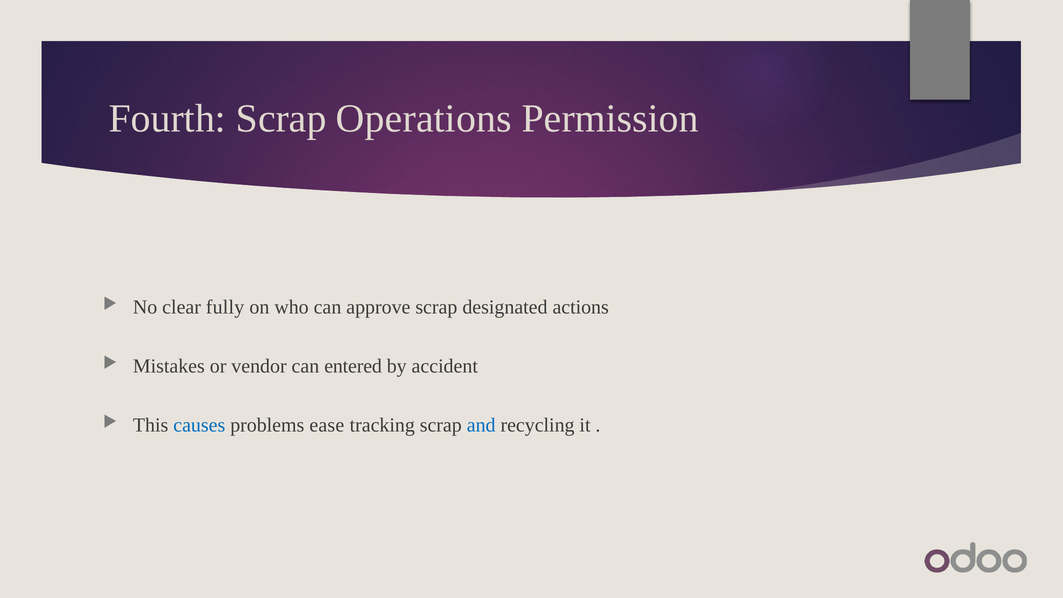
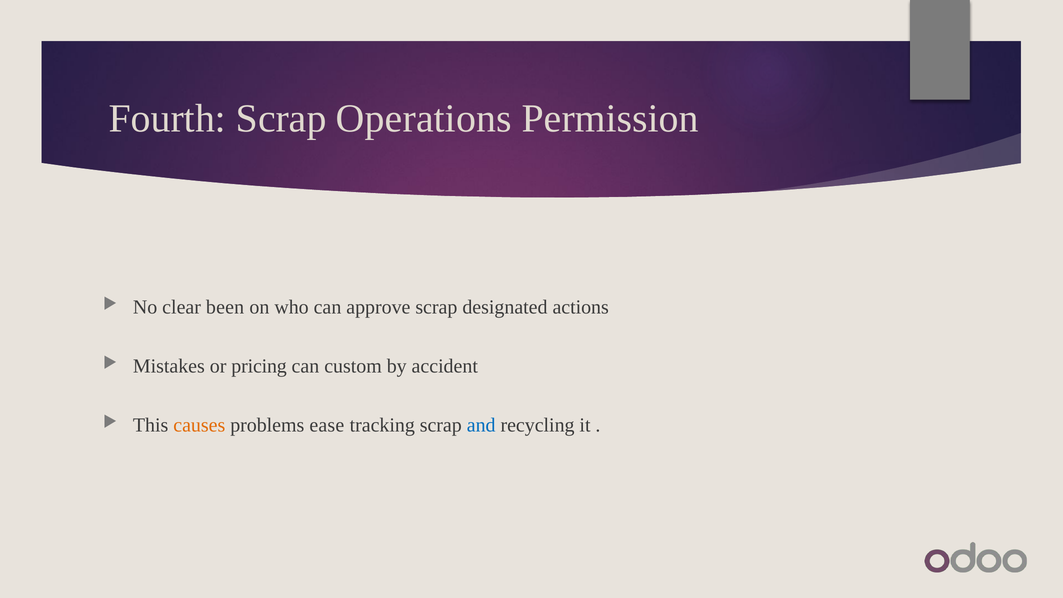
fully: fully -> been
vendor: vendor -> pricing
entered: entered -> custom
causes colour: blue -> orange
